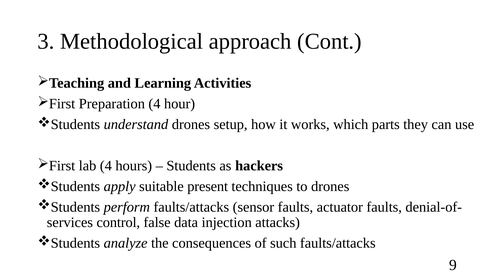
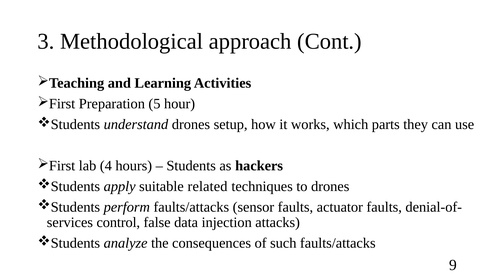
Preparation 4: 4 -> 5
present: present -> related
